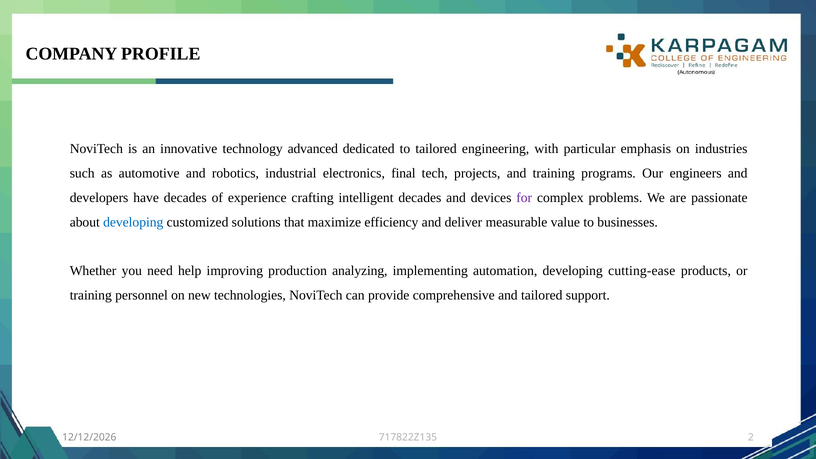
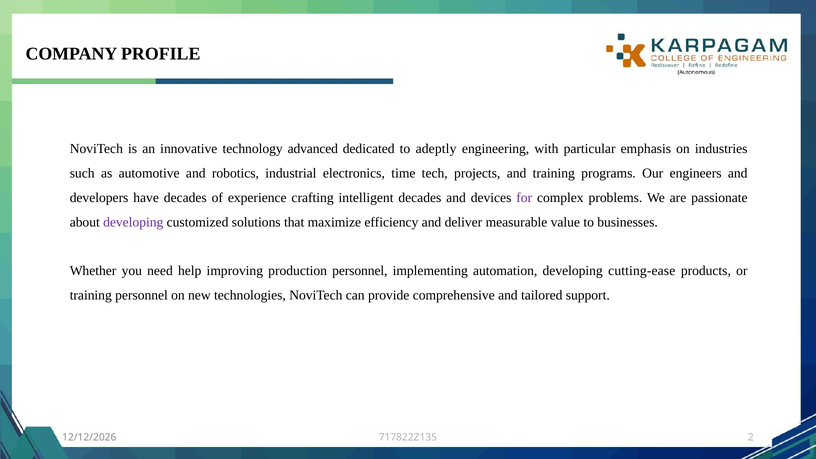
to tailored: tailored -> adeptly
final: final -> time
developing at (133, 222) colour: blue -> purple
production analyzing: analyzing -> personnel
